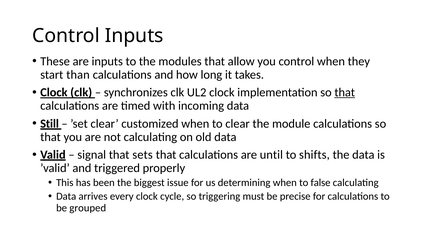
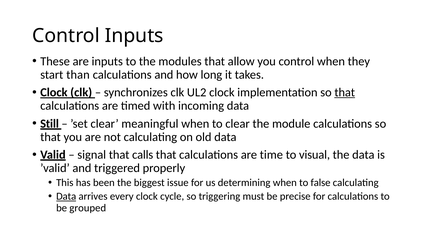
customized: customized -> meaningful
sets: sets -> calls
until: until -> time
shifts: shifts -> visual
Data at (66, 196) underline: none -> present
